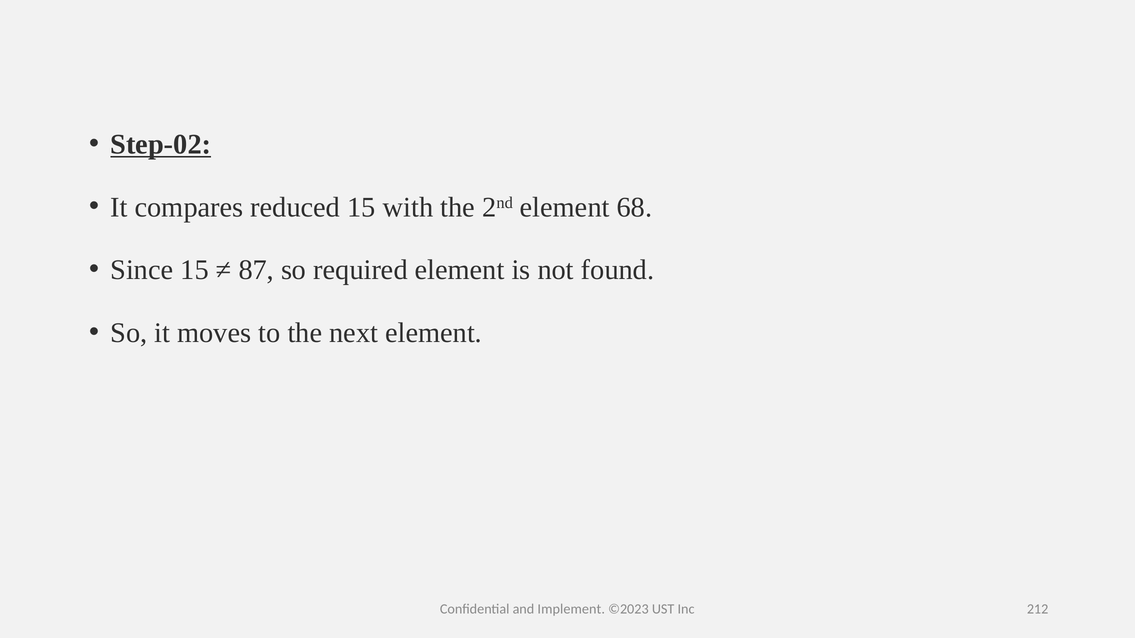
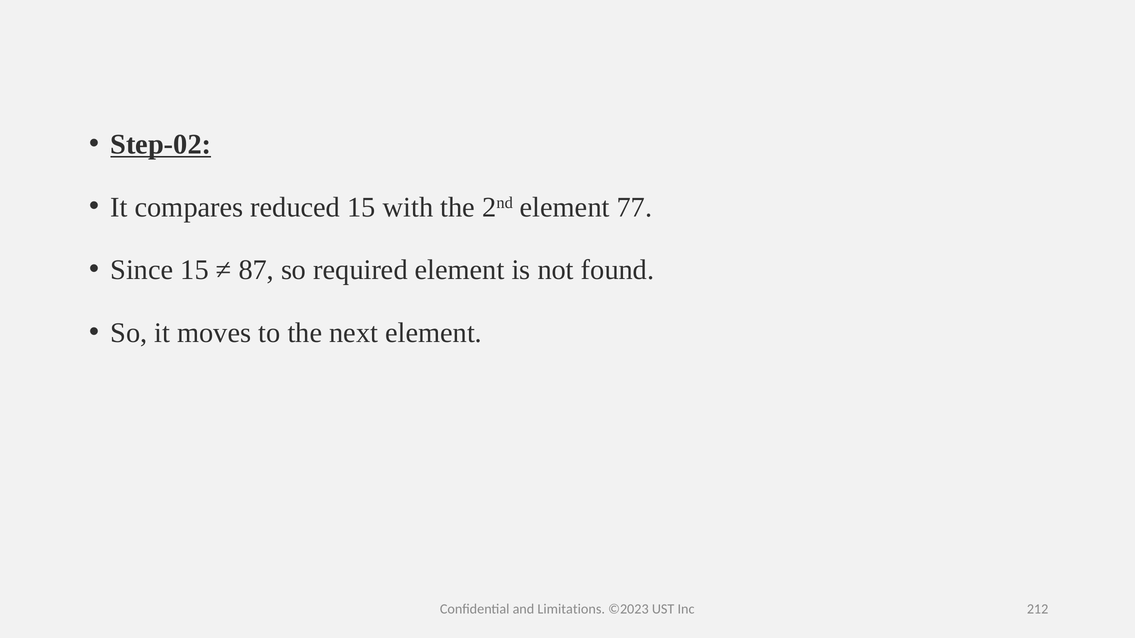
68: 68 -> 77
Implement: Implement -> Limitations
